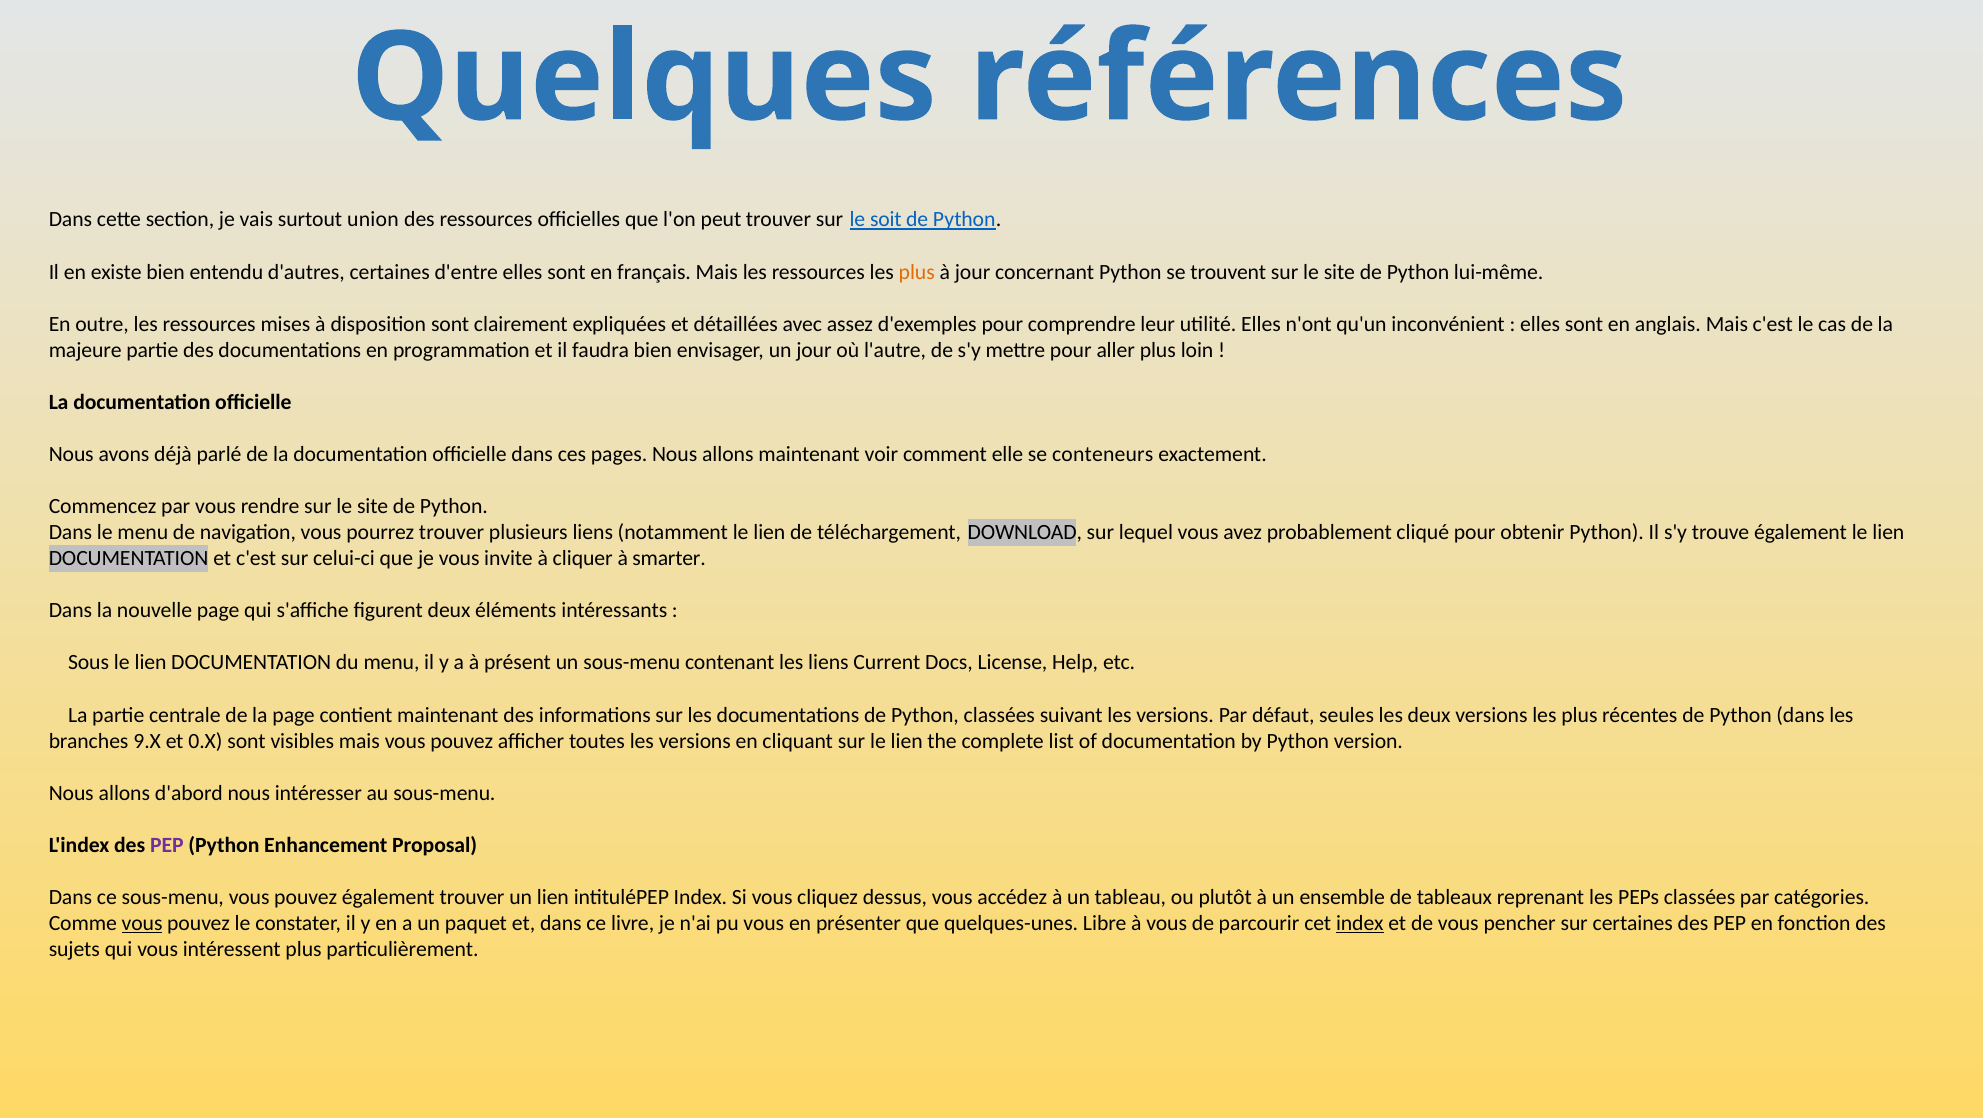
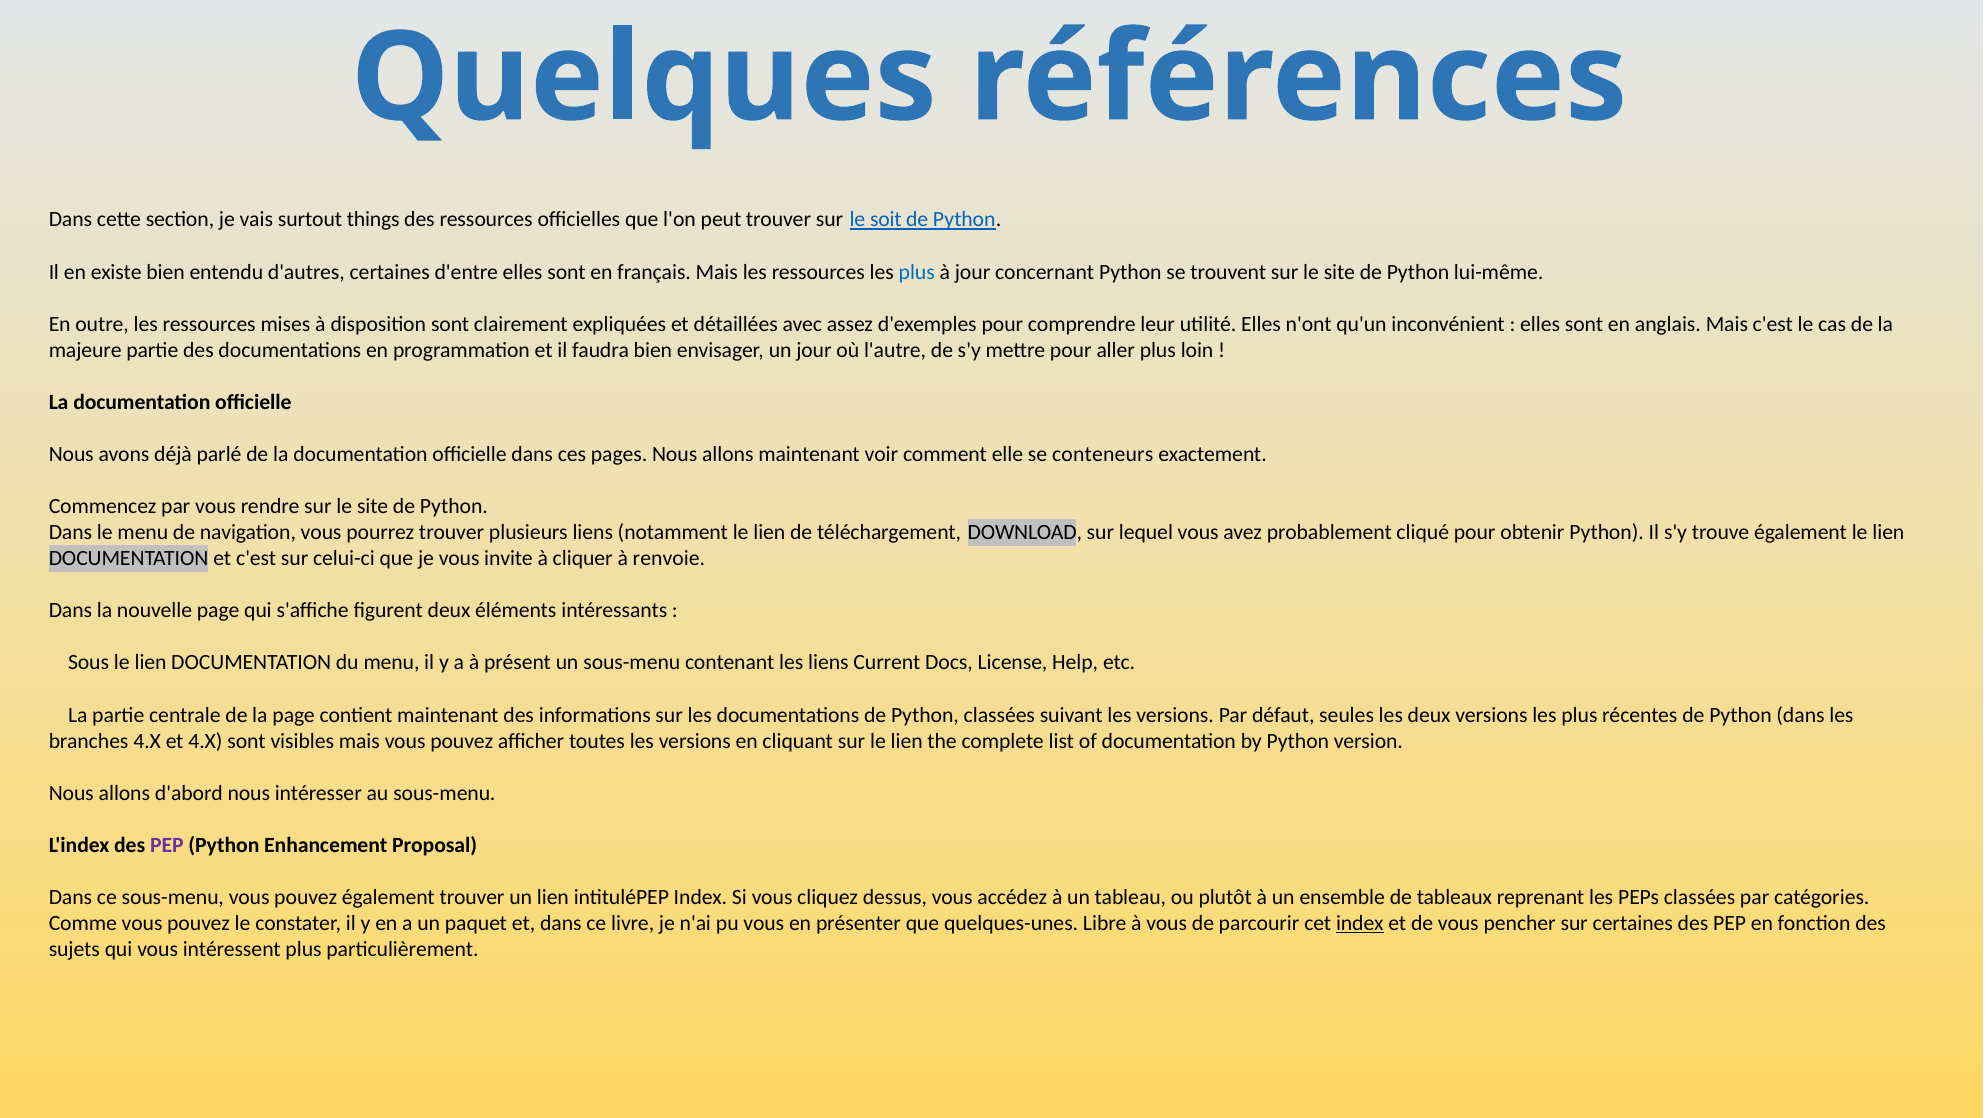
union: union -> things
plus at (917, 272) colour: orange -> blue
smarter: smarter -> renvoie
branches 9.X: 9.X -> 4.X
et 0.X: 0.X -> 4.X
vous at (142, 924) underline: present -> none
